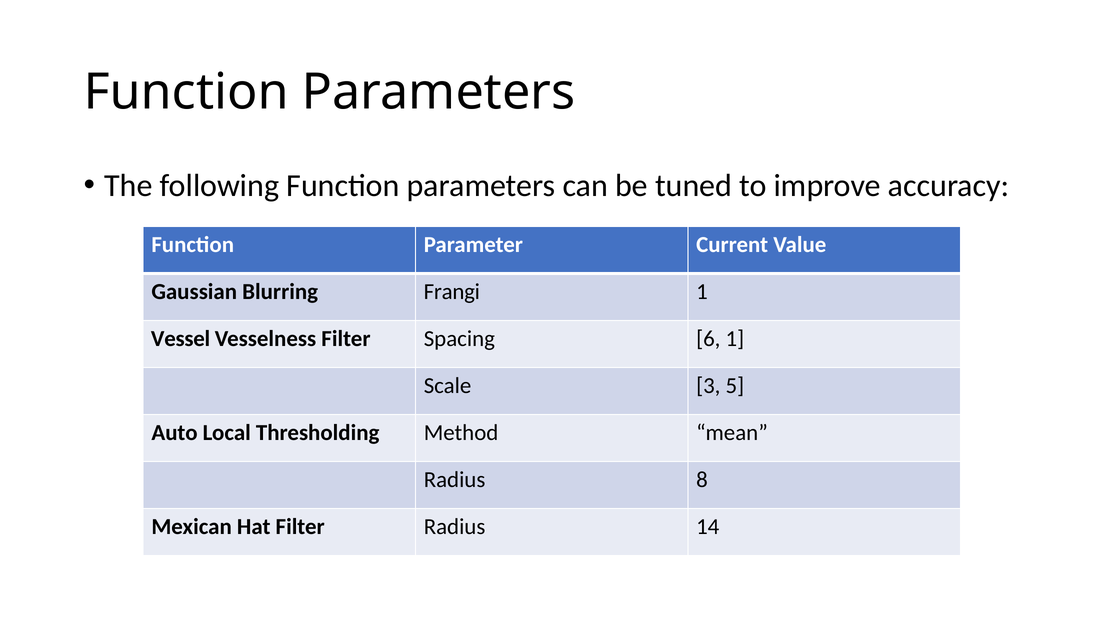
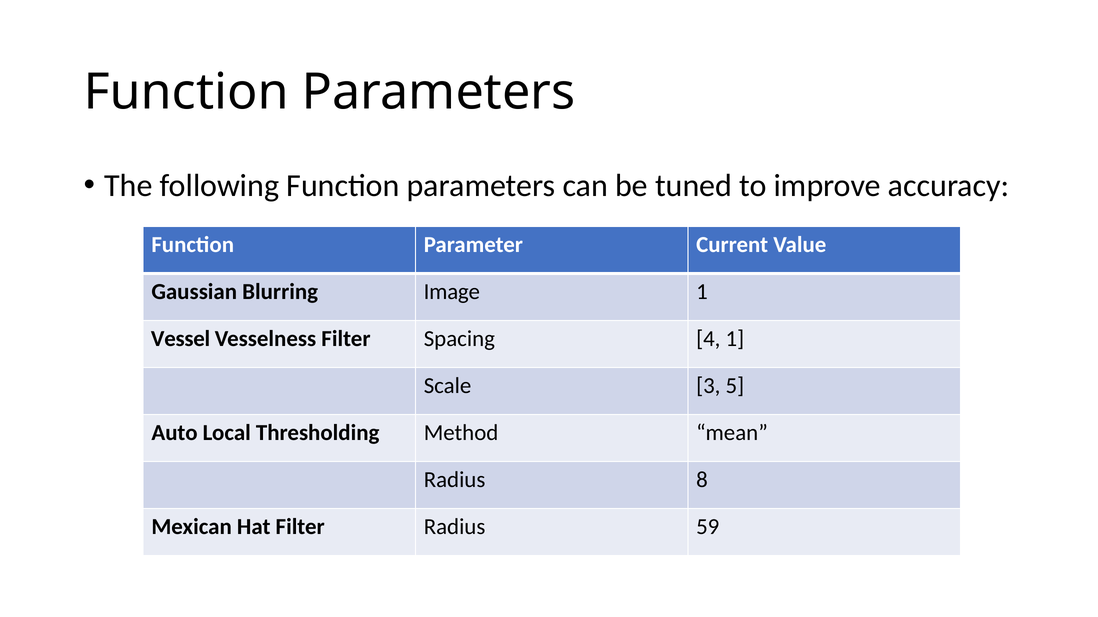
Frangi: Frangi -> Image
6: 6 -> 4
14: 14 -> 59
